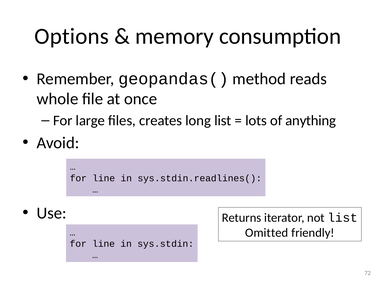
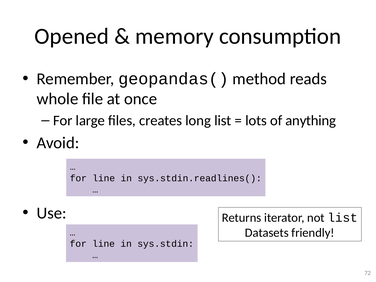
Options: Options -> Opened
Omitted: Omitted -> Datasets
